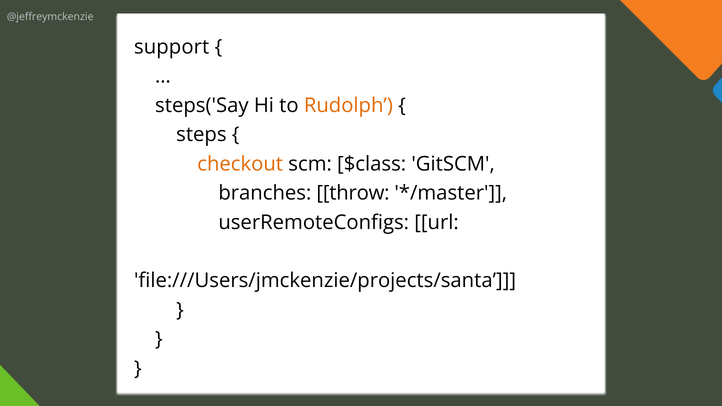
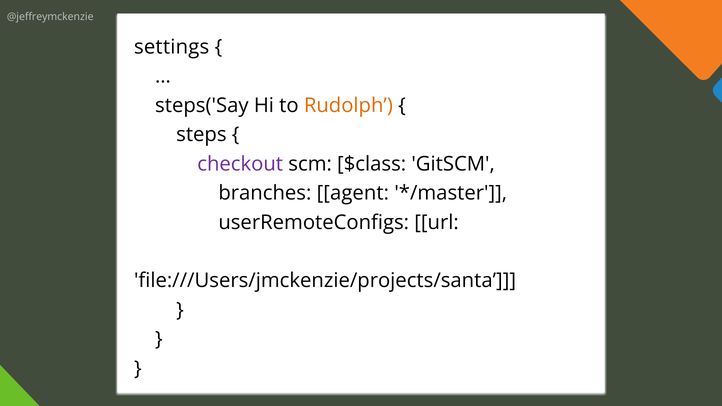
support: support -> settings
checkout colour: orange -> purple
throw: throw -> agent
